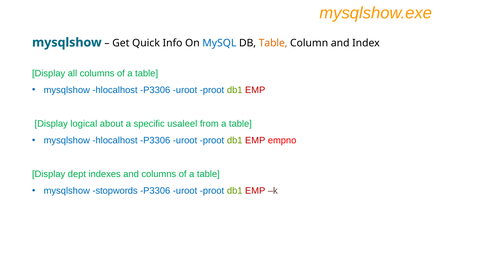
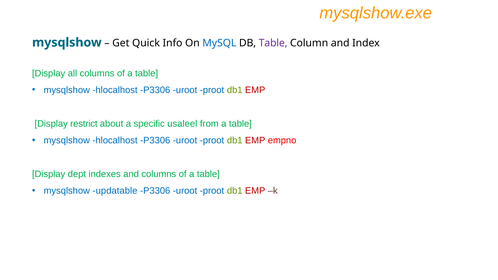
Table at (273, 43) colour: orange -> purple
logical: logical -> restrict
stopwords: stopwords -> updatable
